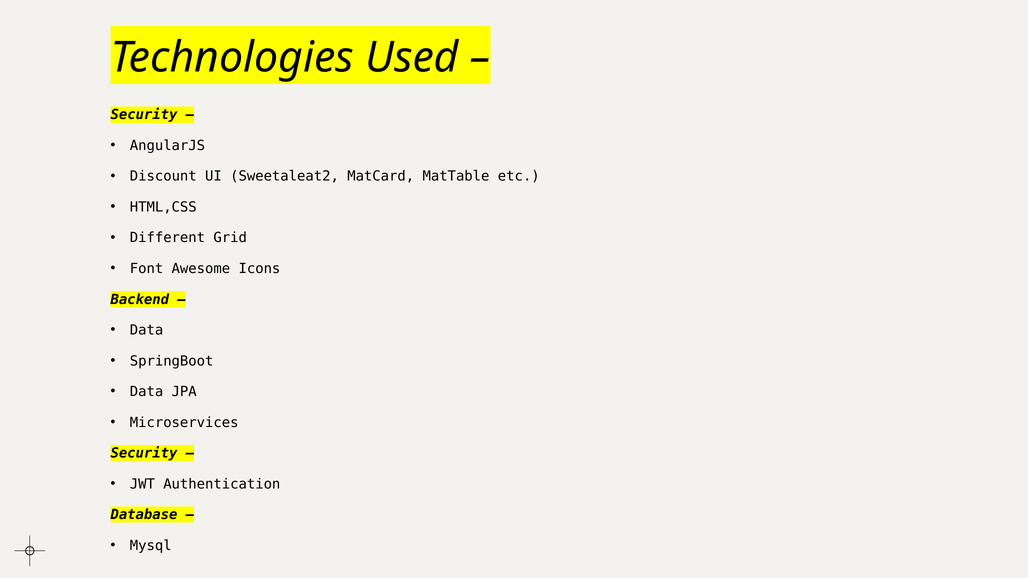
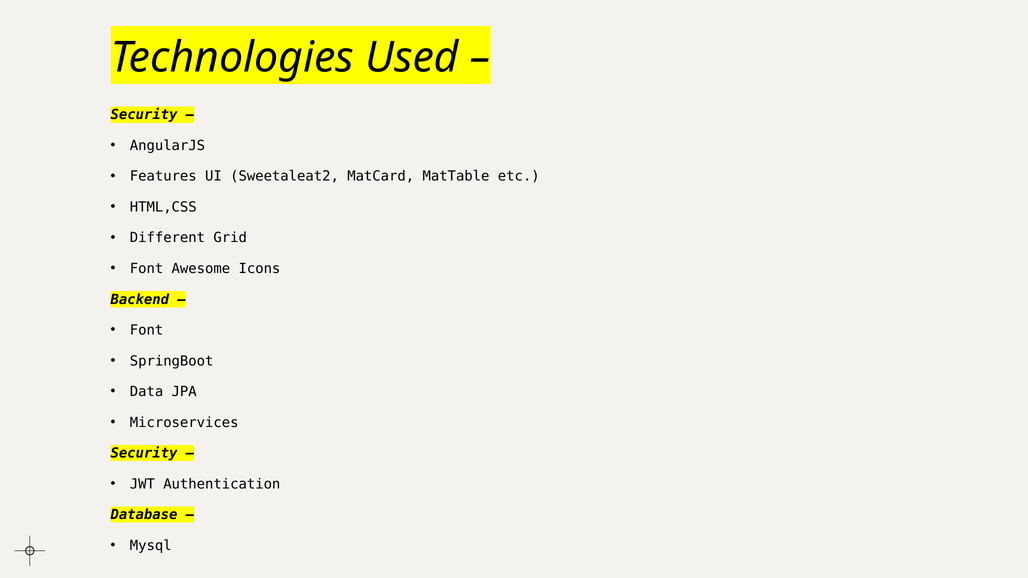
Discount: Discount -> Features
Data at (147, 330): Data -> Font
